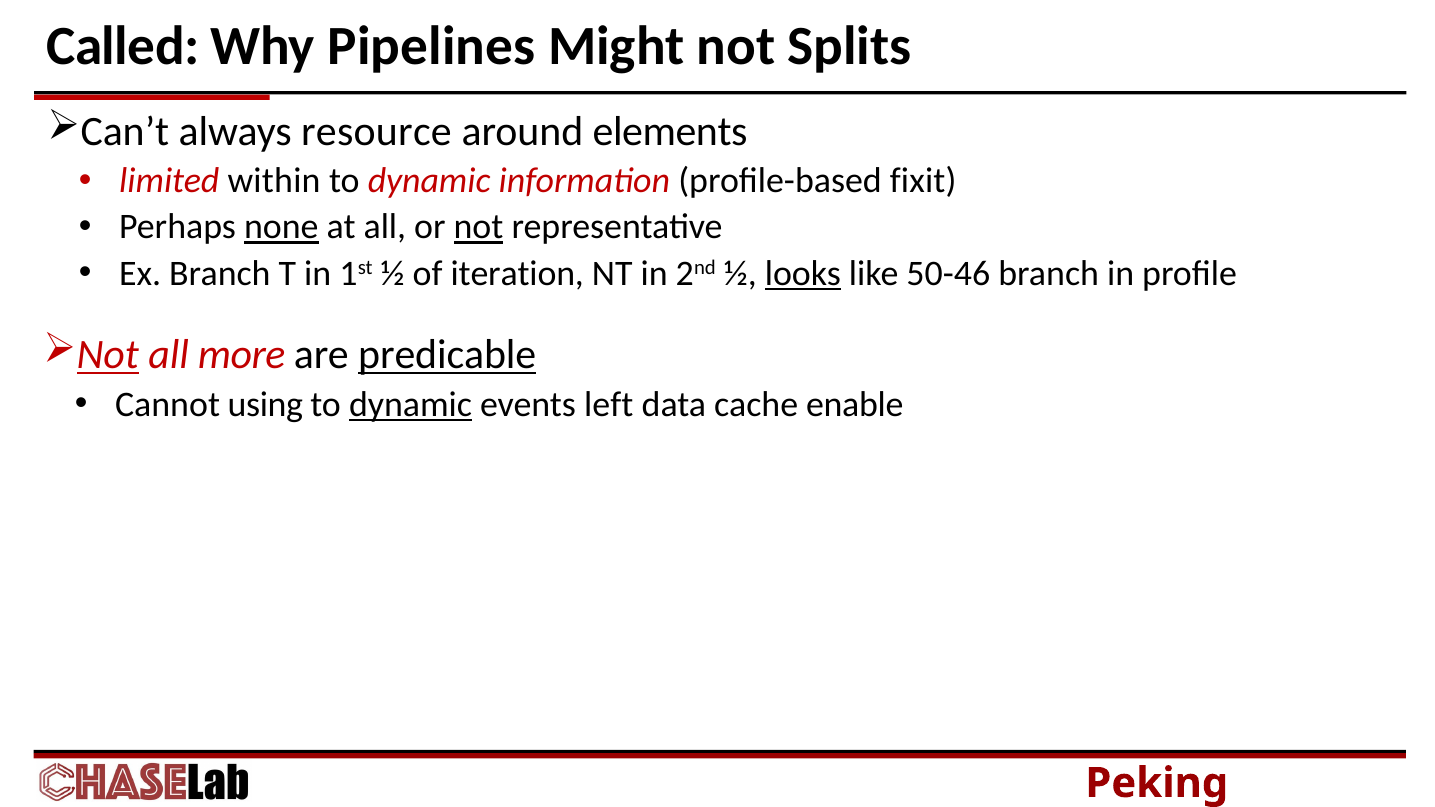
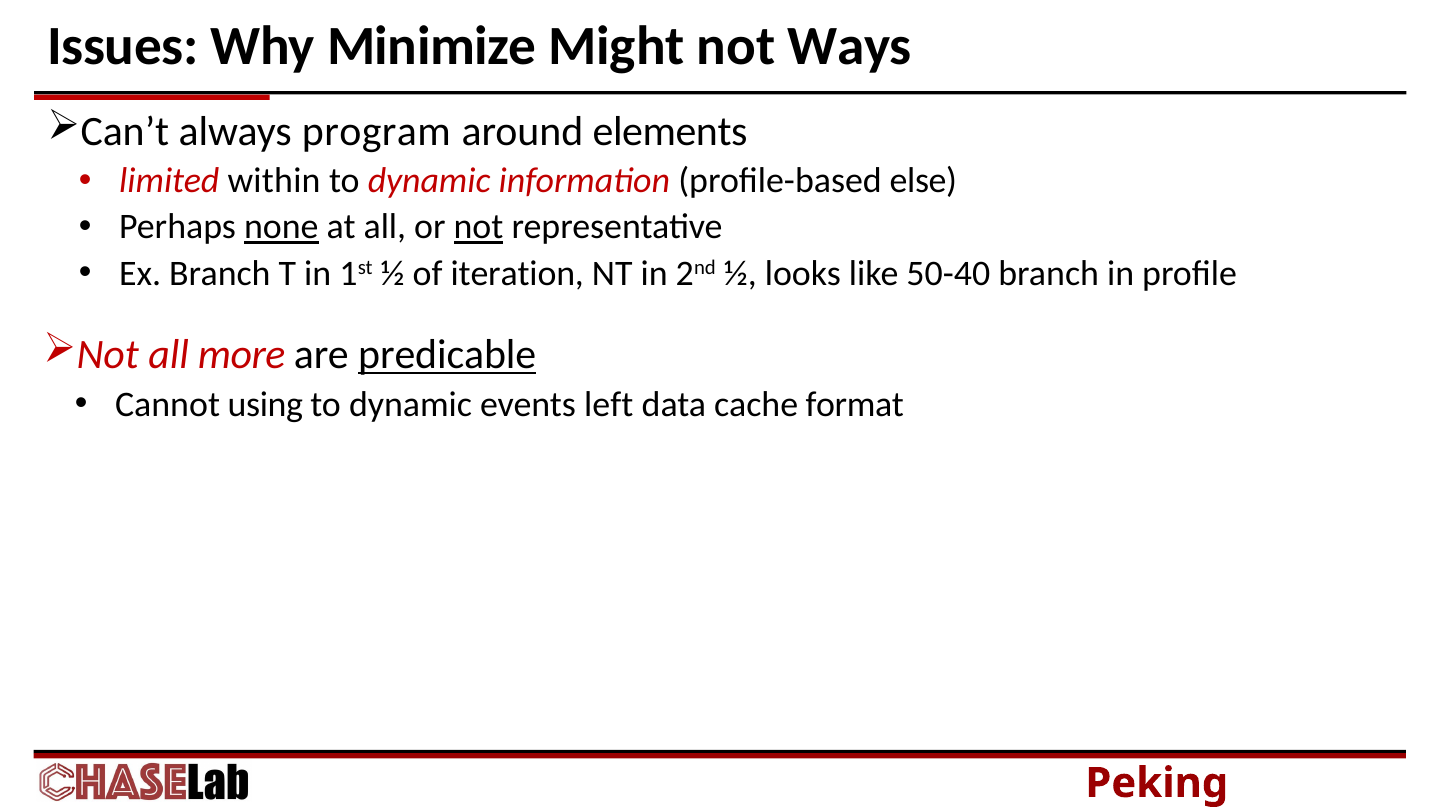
Called: Called -> Issues
Pipelines: Pipelines -> Minimize
Splits: Splits -> Ways
resource: resource -> program
fixit: fixit -> else
looks underline: present -> none
50-46: 50-46 -> 50-40
Not at (108, 355) underline: present -> none
dynamic at (411, 405) underline: present -> none
enable: enable -> format
